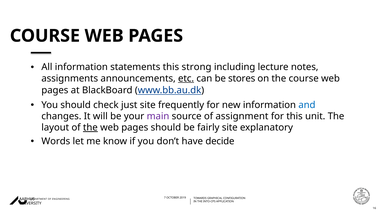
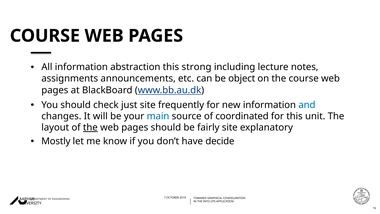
statements: statements -> abstraction
etc underline: present -> none
stores: stores -> object
main colour: purple -> blue
assignment: assignment -> coordinated
Words: Words -> Mostly
